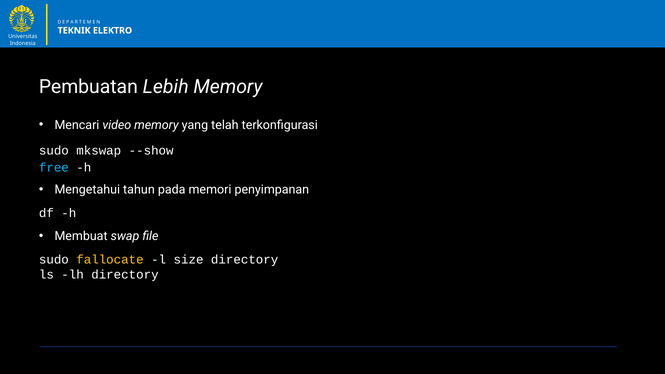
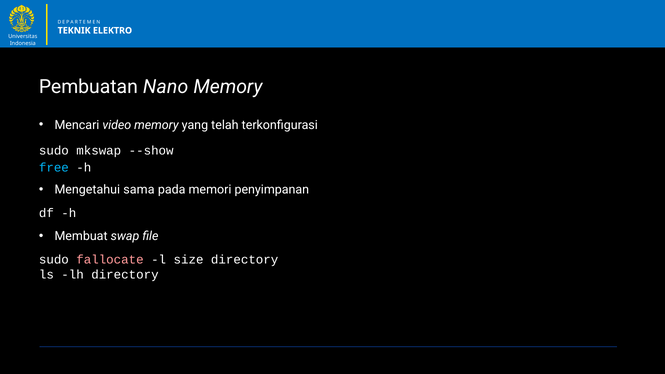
Lebih: Lebih -> Nano
tahun: tahun -> sama
fallocate colour: yellow -> pink
